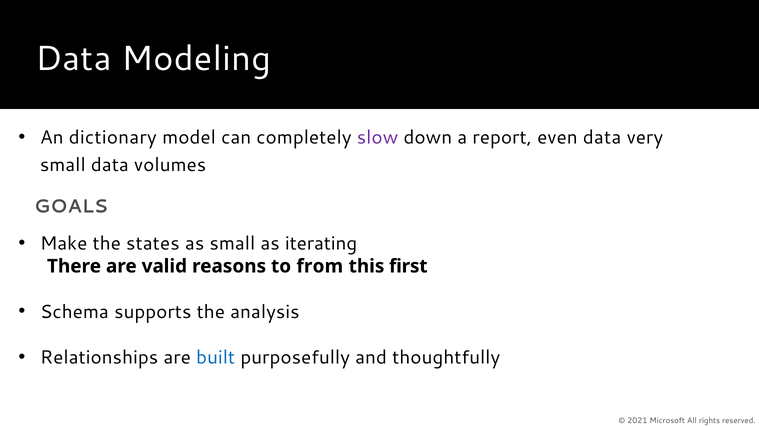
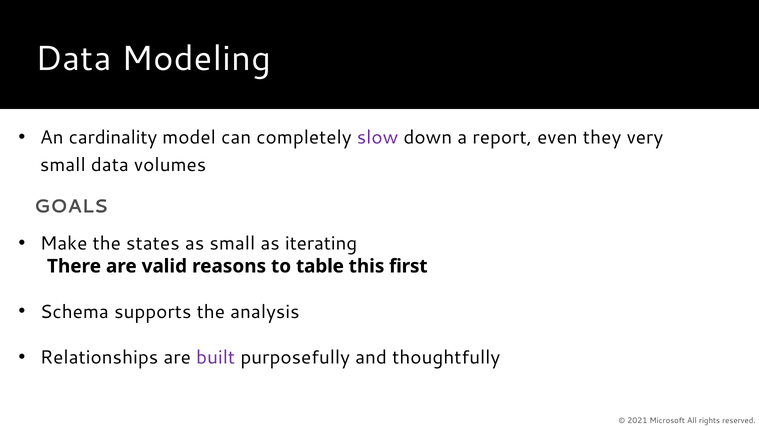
dictionary: dictionary -> cardinality
even data: data -> they
from: from -> table
built colour: blue -> purple
